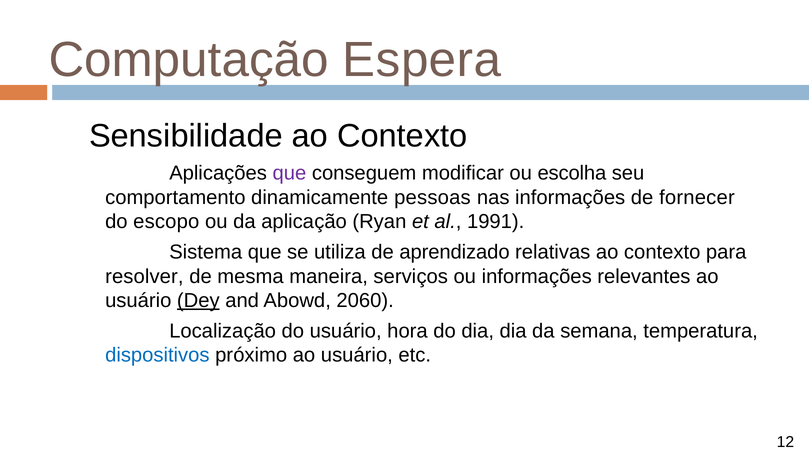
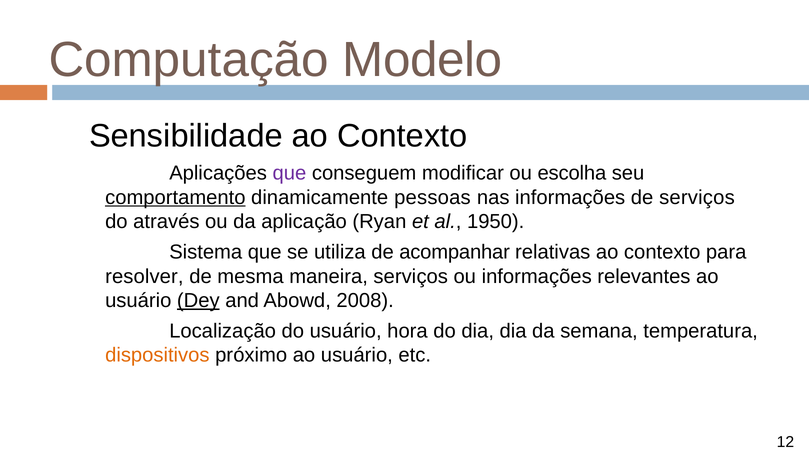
Espera: Espera -> Modelo
comportamento underline: none -> present
de fornecer: fornecer -> serviços
escopo: escopo -> através
1991: 1991 -> 1950
aprendizado: aprendizado -> acompanhar
2060: 2060 -> 2008
dispositivos colour: blue -> orange
